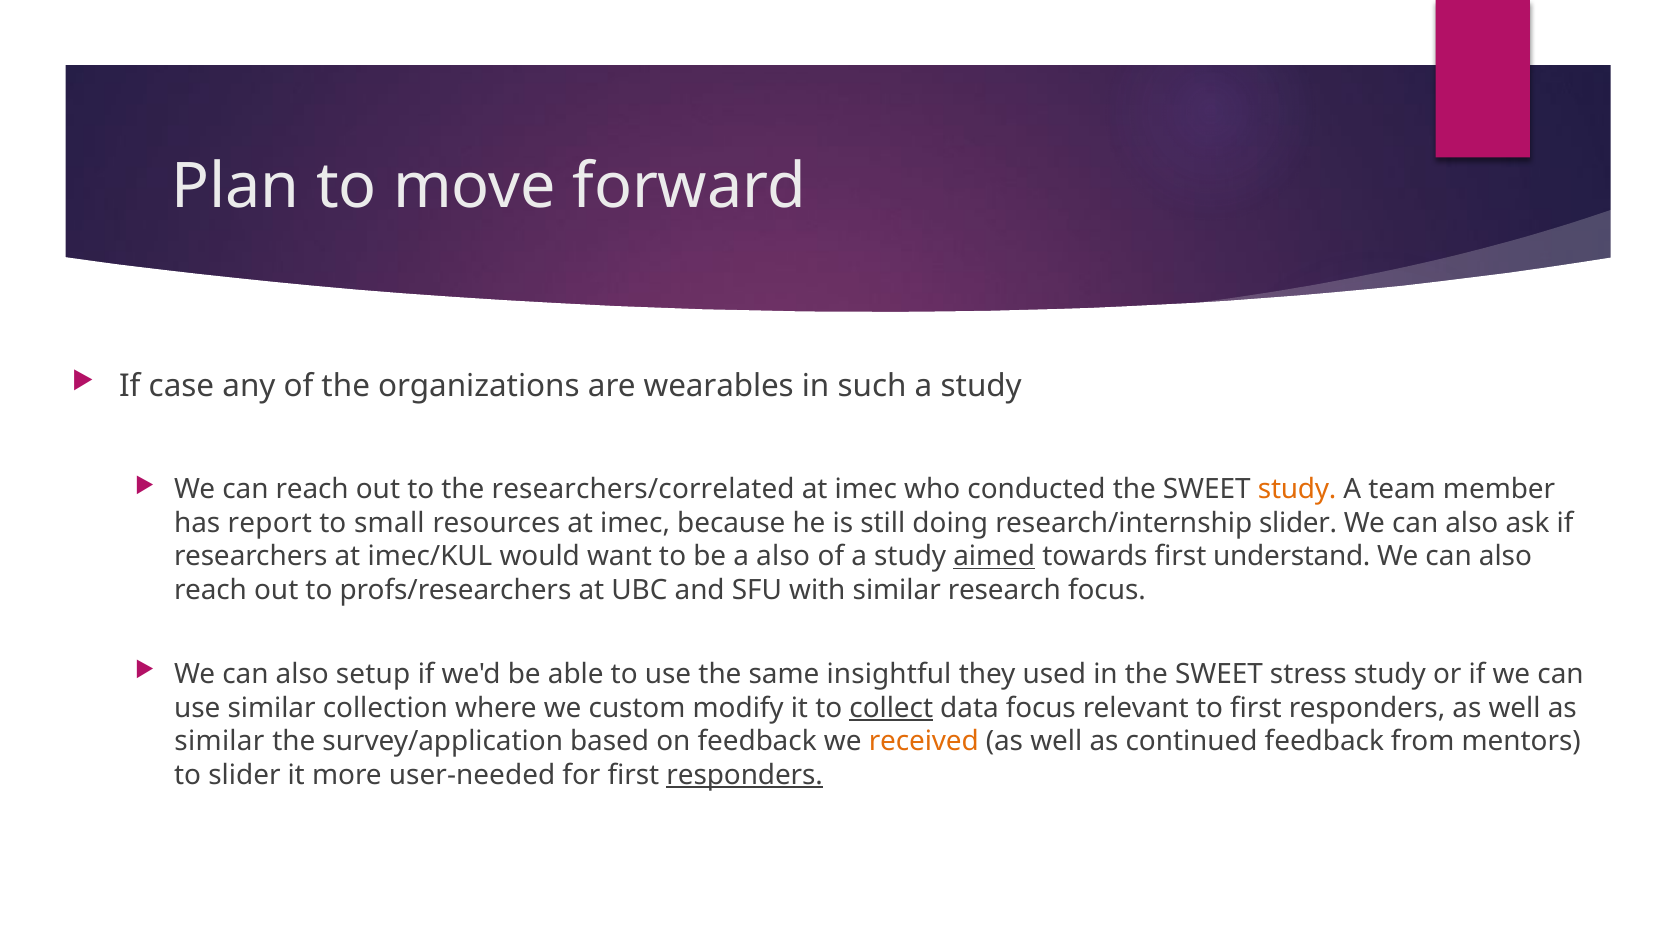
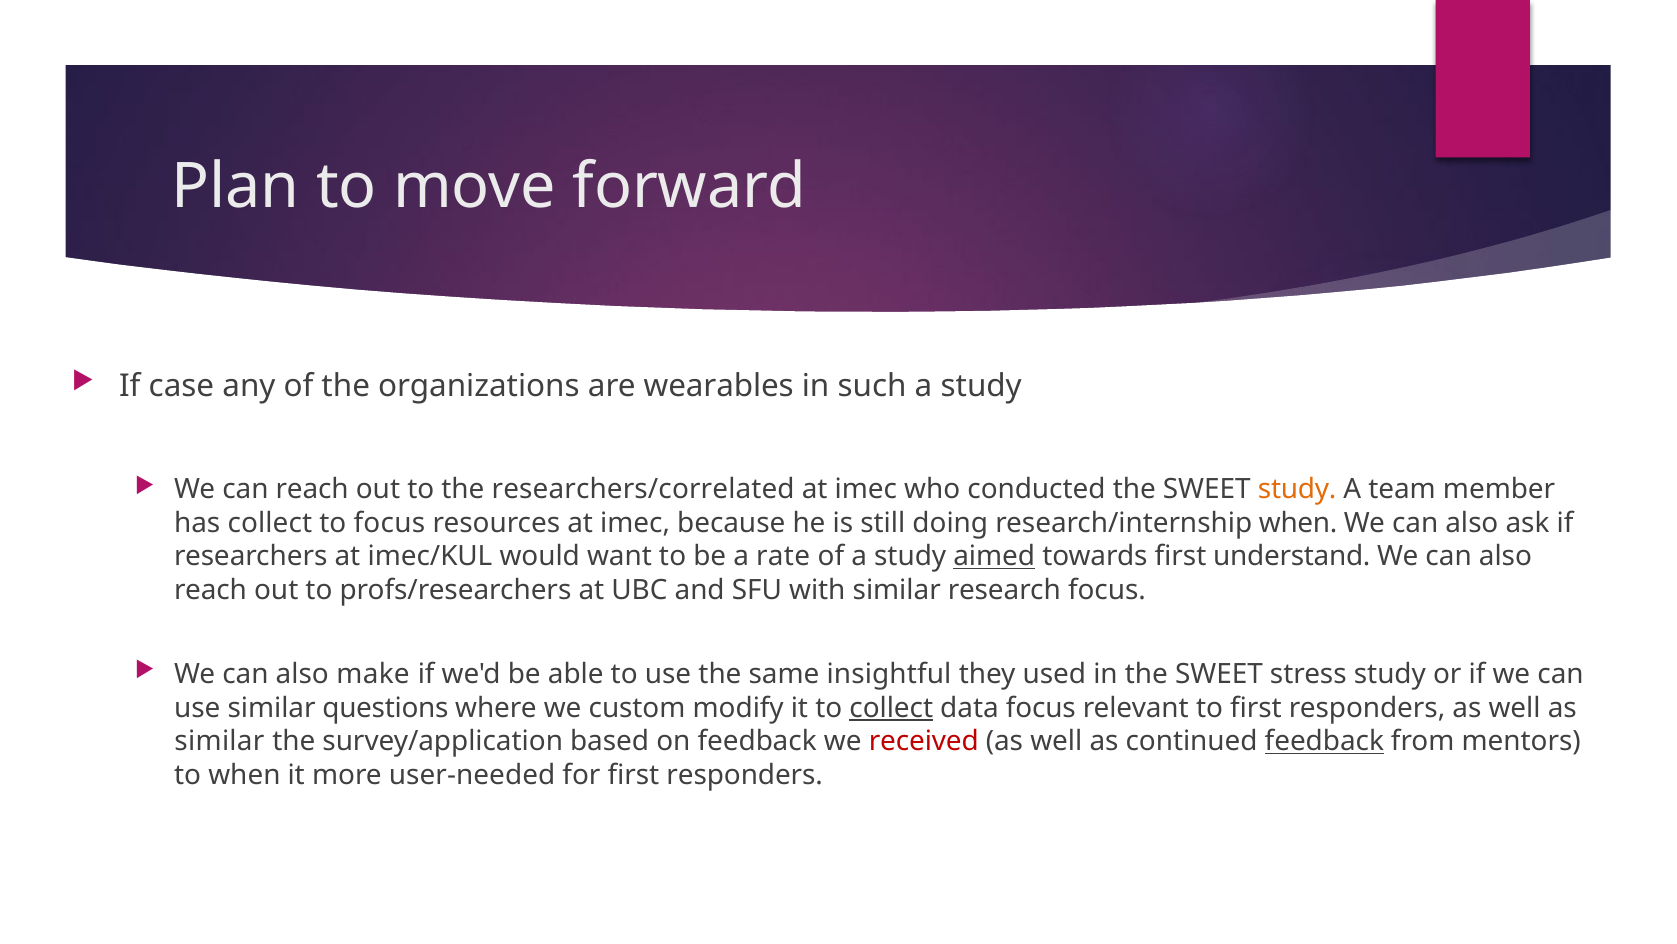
has report: report -> collect
to small: small -> focus
research/internship slider: slider -> when
a also: also -> rate
setup: setup -> make
collection: collection -> questions
received colour: orange -> red
feedback at (1324, 741) underline: none -> present
to slider: slider -> when
responders at (745, 774) underline: present -> none
